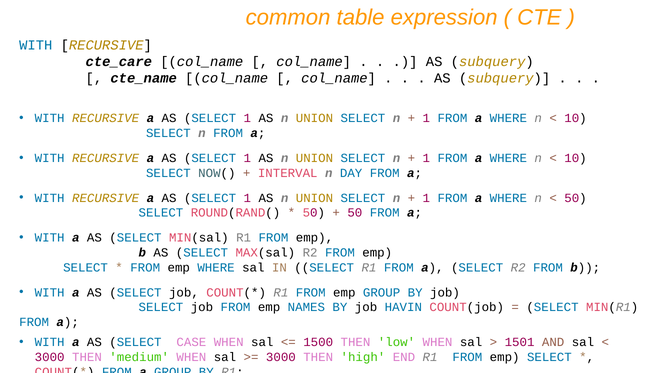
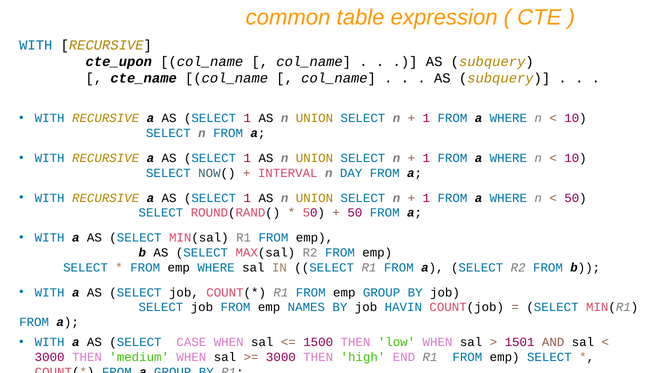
cte_care: cte_care -> cte_upon
